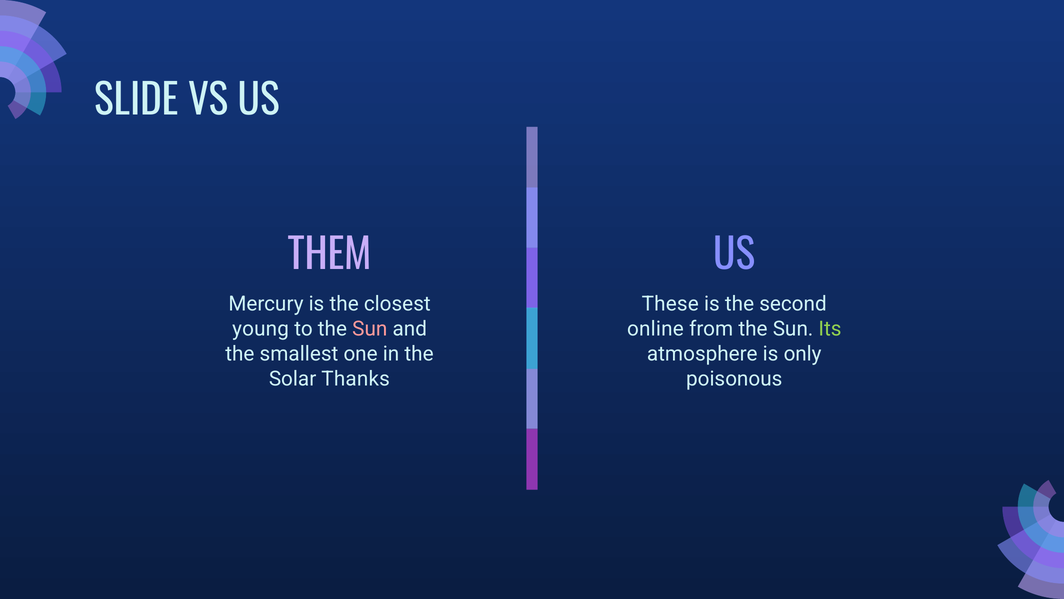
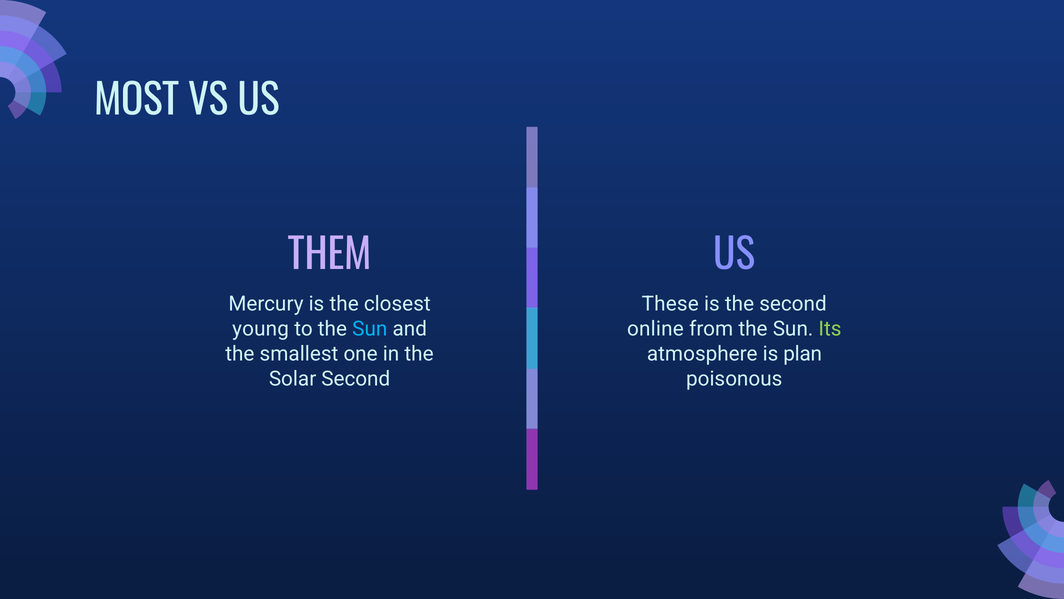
SLIDE: SLIDE -> MOST
Sun at (370, 329) colour: pink -> light blue
only: only -> plan
Solar Thanks: Thanks -> Second
